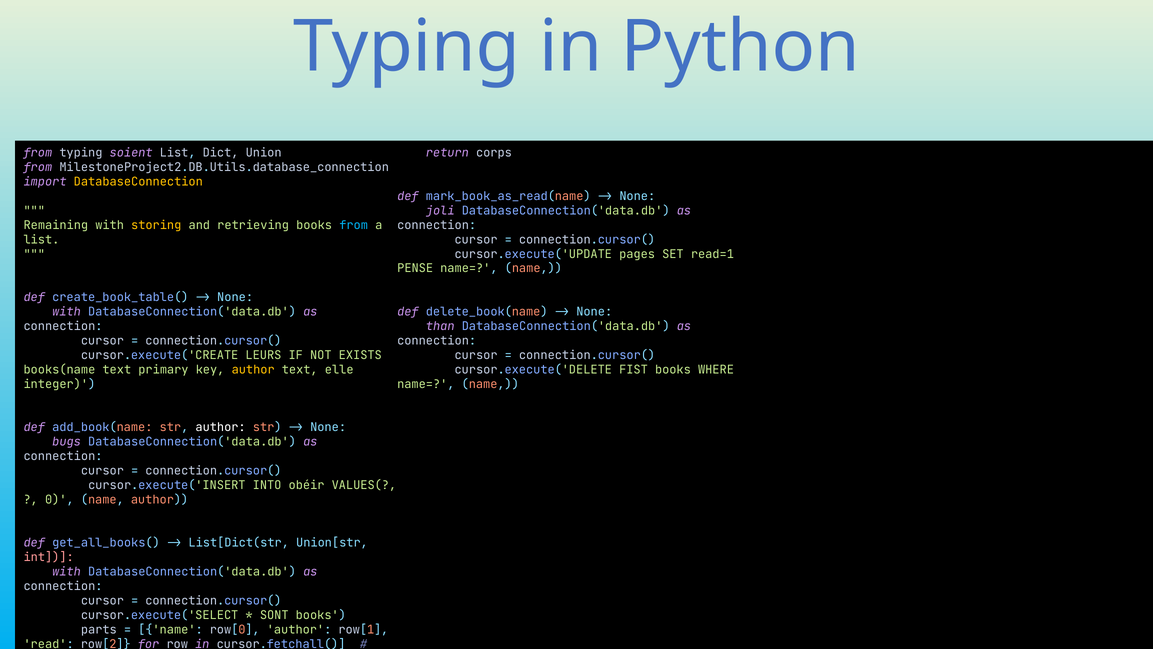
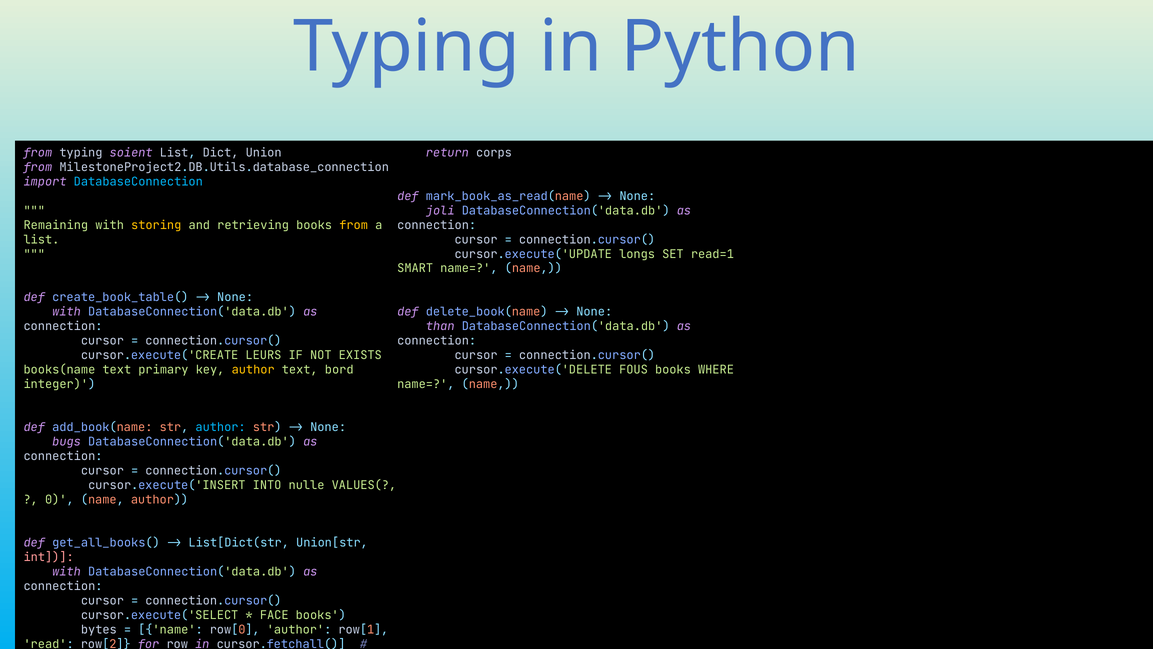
DatabaseConnection colour: yellow -> light blue
from at (354, 225) colour: light blue -> yellow
pages: pages -> longs
PENSE: PENSE -> SMART
elle: elle -> bord
FIST: FIST -> FOUS
author at (221, 427) colour: white -> light blue
obéir: obéir -> nulle
SONT: SONT -> FACE
parts: parts -> bytes
